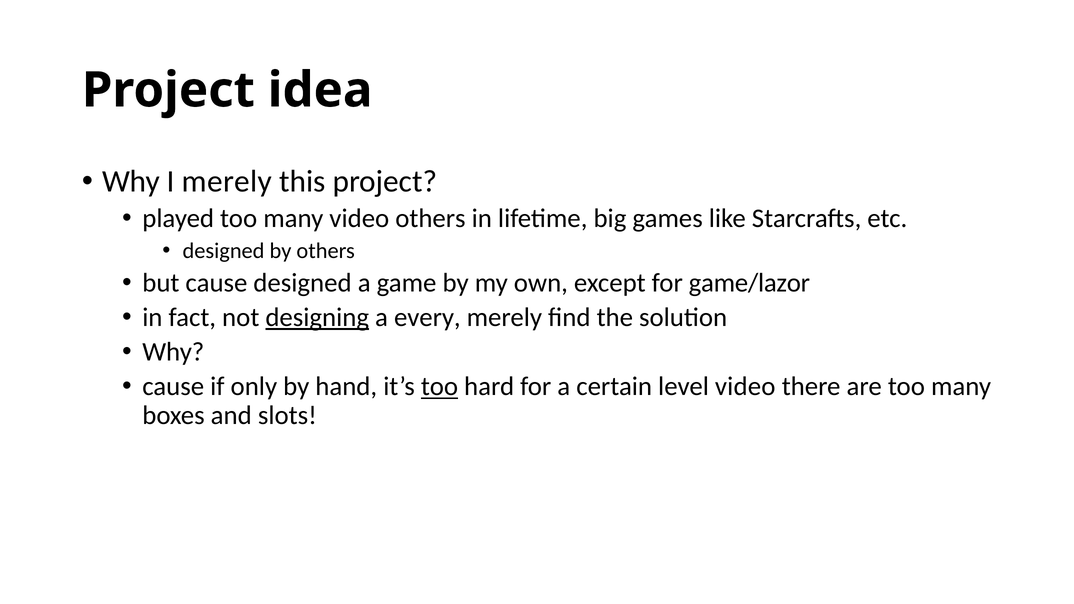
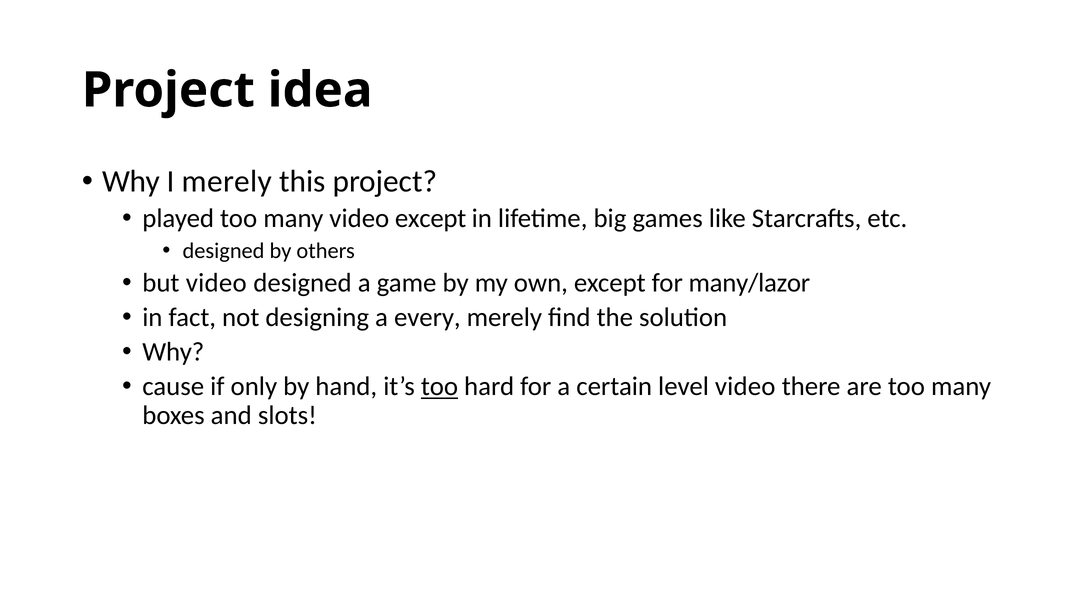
video others: others -> except
but cause: cause -> video
game/lazor: game/lazor -> many/lazor
designing underline: present -> none
